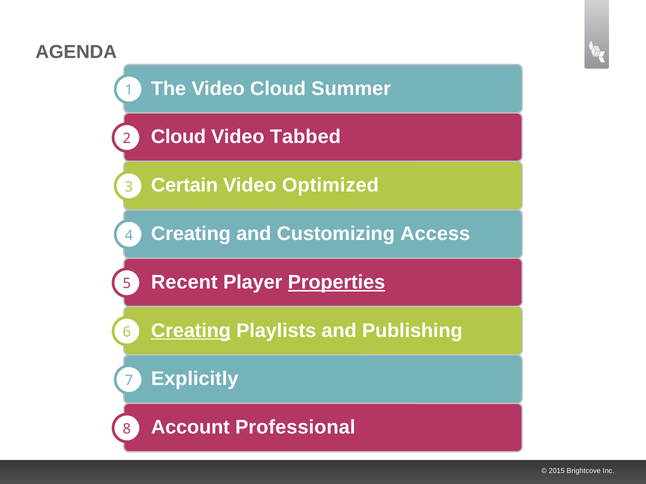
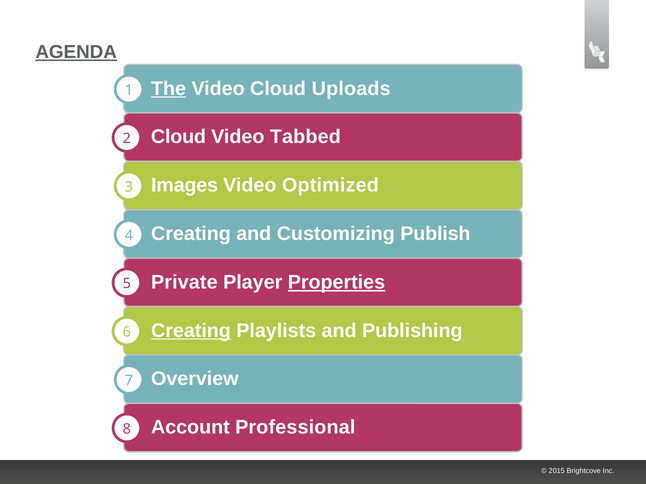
AGENDA underline: none -> present
The underline: none -> present
Summer: Summer -> Uploads
Certain: Certain -> Images
Access: Access -> Publish
Recent: Recent -> Private
Explicitly: Explicitly -> Overview
